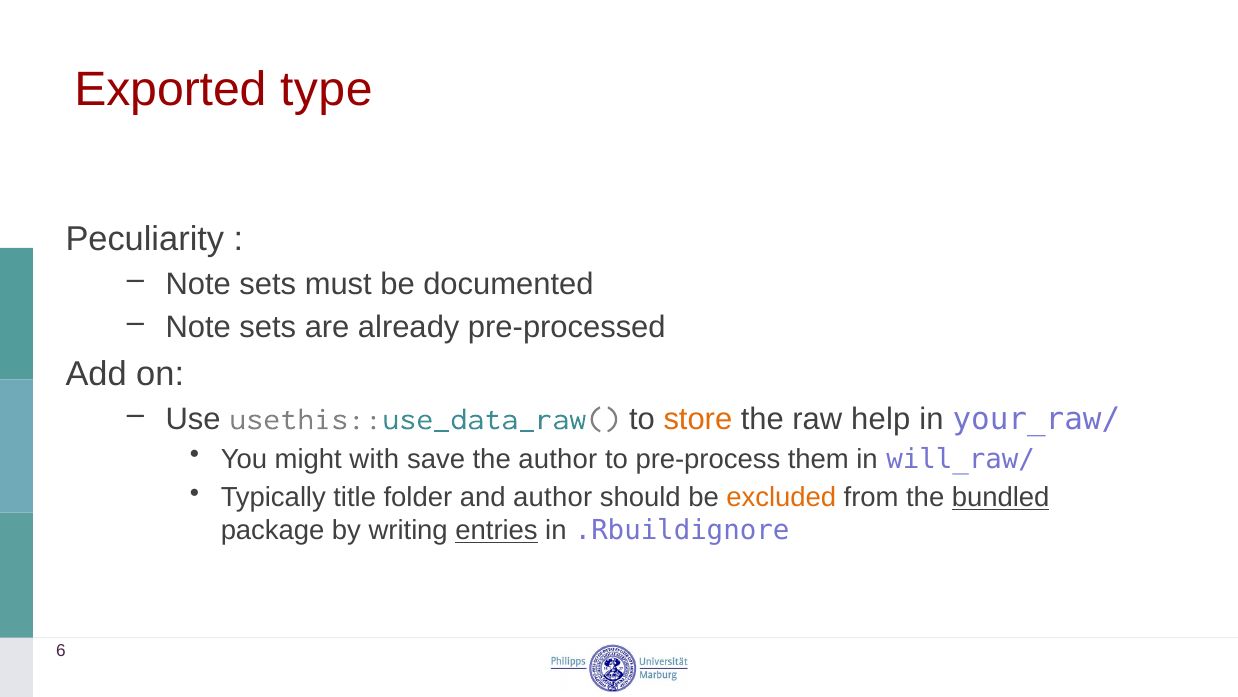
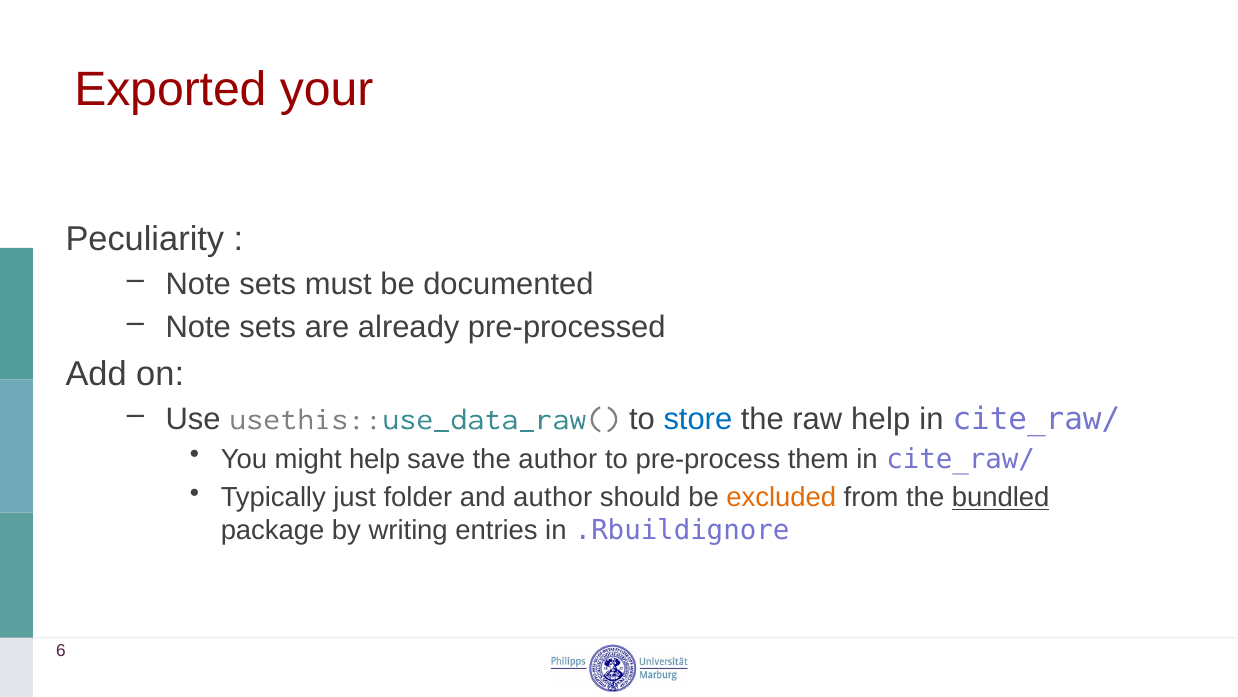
type: type -> your
store colour: orange -> blue
your_raw/ at (1036, 419): your_raw/ -> cite_raw/
might with: with -> help
them in will_raw/: will_raw/ -> cite_raw/
title: title -> just
entries underline: present -> none
